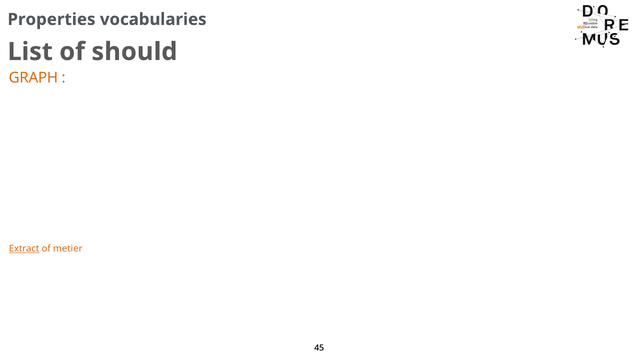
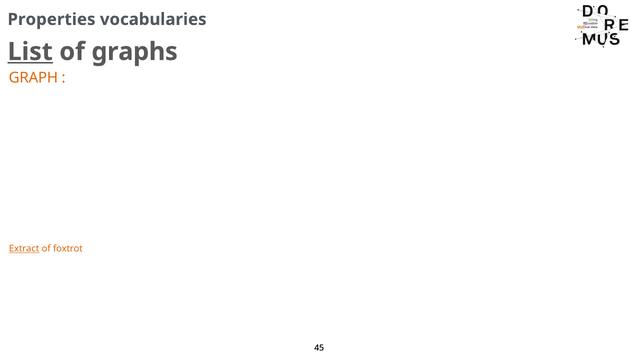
List underline: none -> present
should: should -> graphs
metier: metier -> foxtrot
